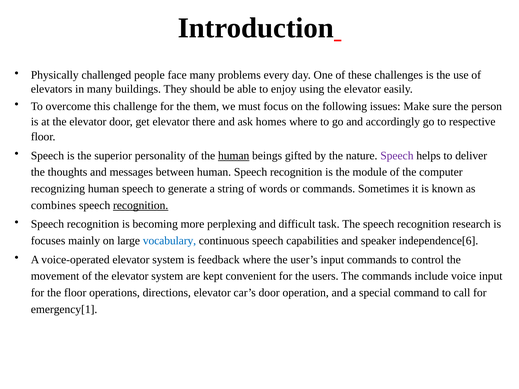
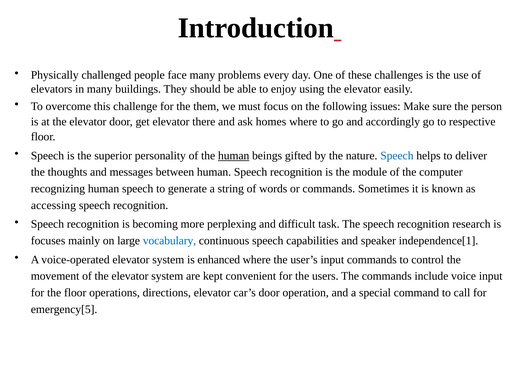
Speech at (397, 156) colour: purple -> blue
combines: combines -> accessing
recognition at (141, 205) underline: present -> none
independence[6: independence[6 -> independence[1
feedback: feedback -> enhanced
emergency[1: emergency[1 -> emergency[5
